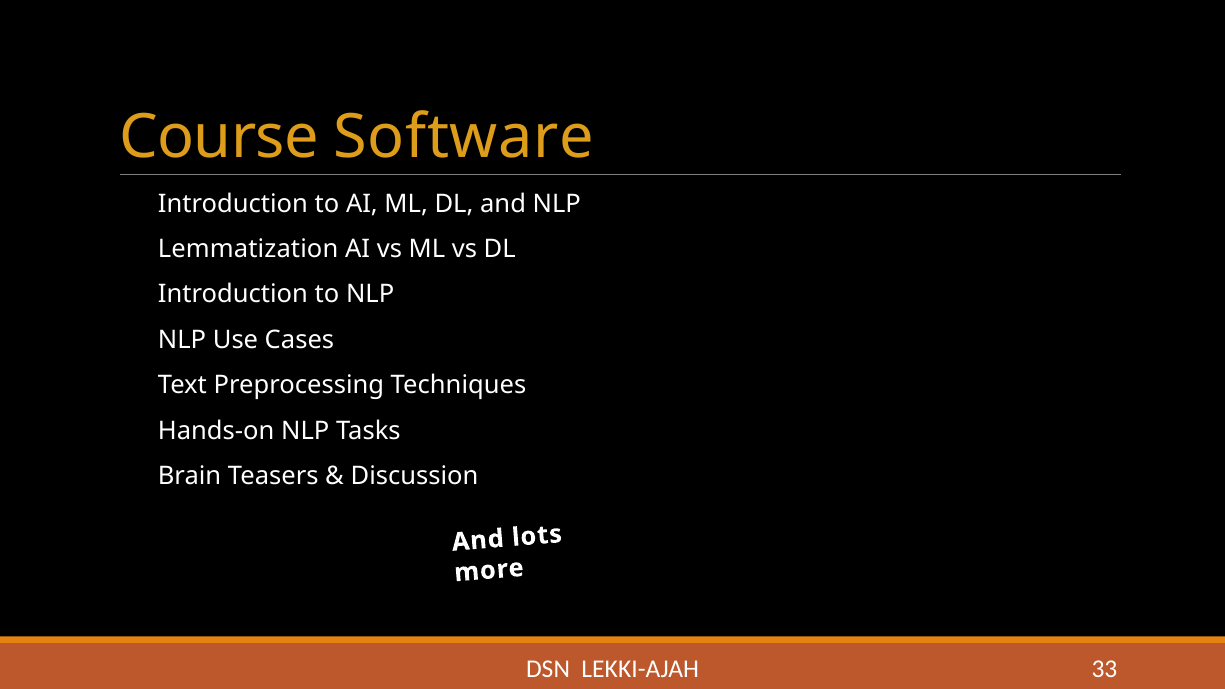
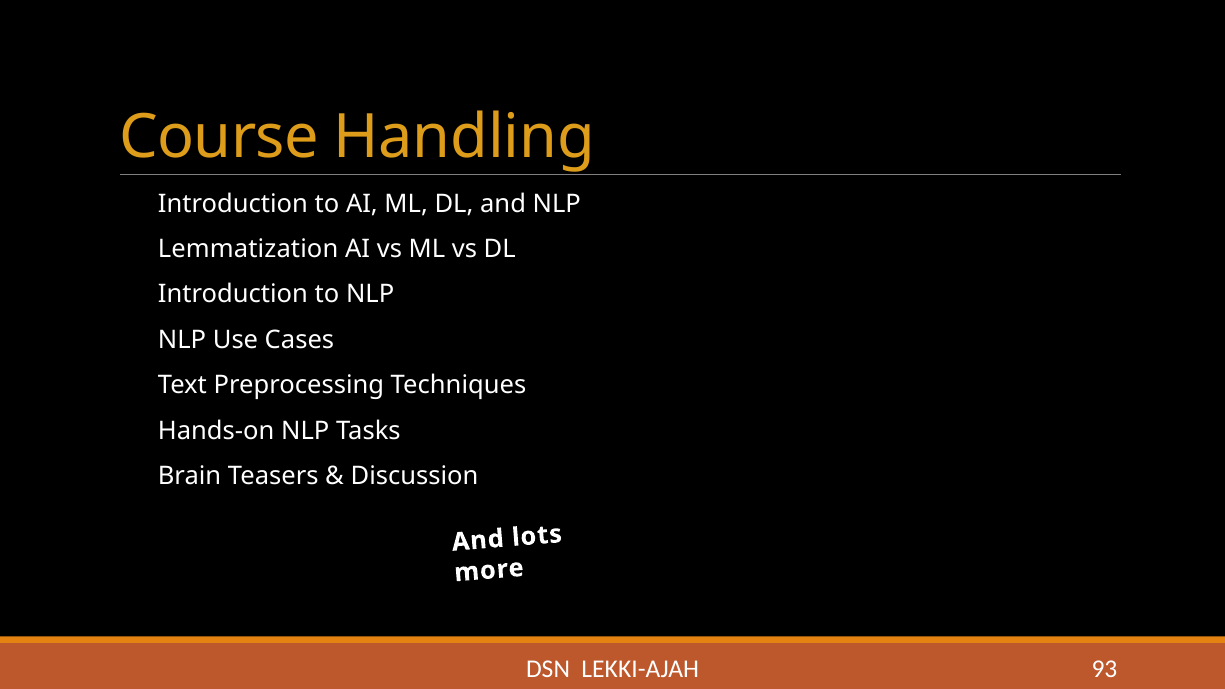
Software: Software -> Handling
33: 33 -> 93
